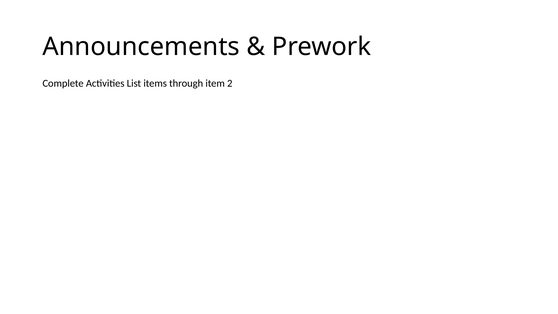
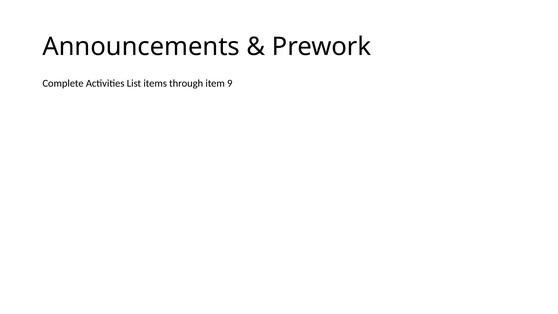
2: 2 -> 9
